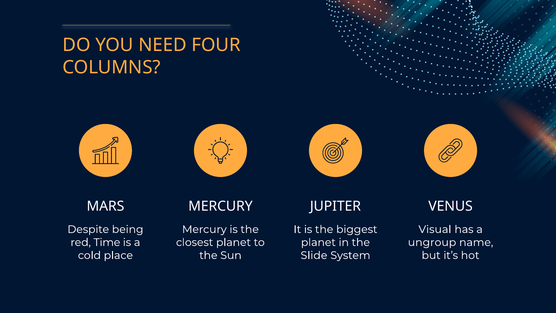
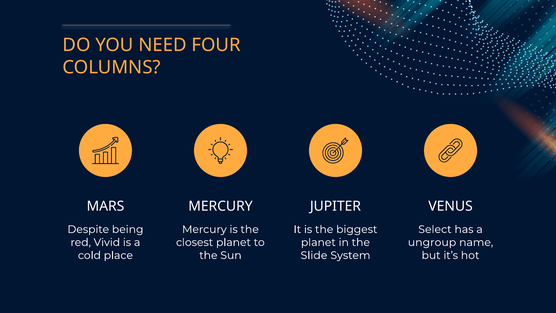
Visual: Visual -> Select
Time: Time -> Vivid
